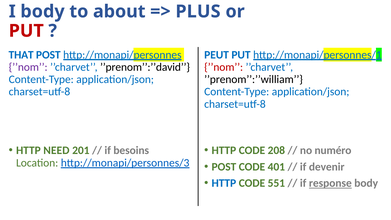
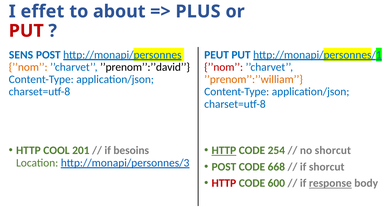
I body: body -> effet
THAT: THAT -> SENS
’’nom at (28, 67) colour: purple -> orange
’’prenom’’:’’william colour: black -> orange
NEED: NEED -> COOL
HTTP at (224, 150) underline: none -> present
208: 208 -> 254
no numéro: numéro -> shorcut
401: 401 -> 668
if devenir: devenir -> shorcut
HTTP at (224, 183) colour: blue -> red
551: 551 -> 600
